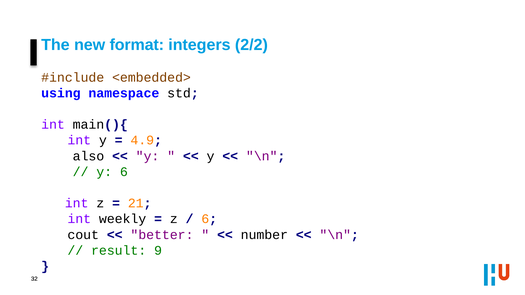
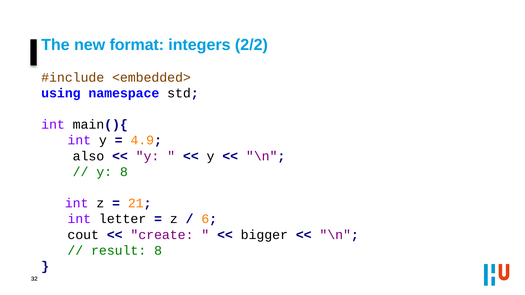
y 6: 6 -> 8
weekly: weekly -> letter
better: better -> create
number: number -> bigger
result 9: 9 -> 8
